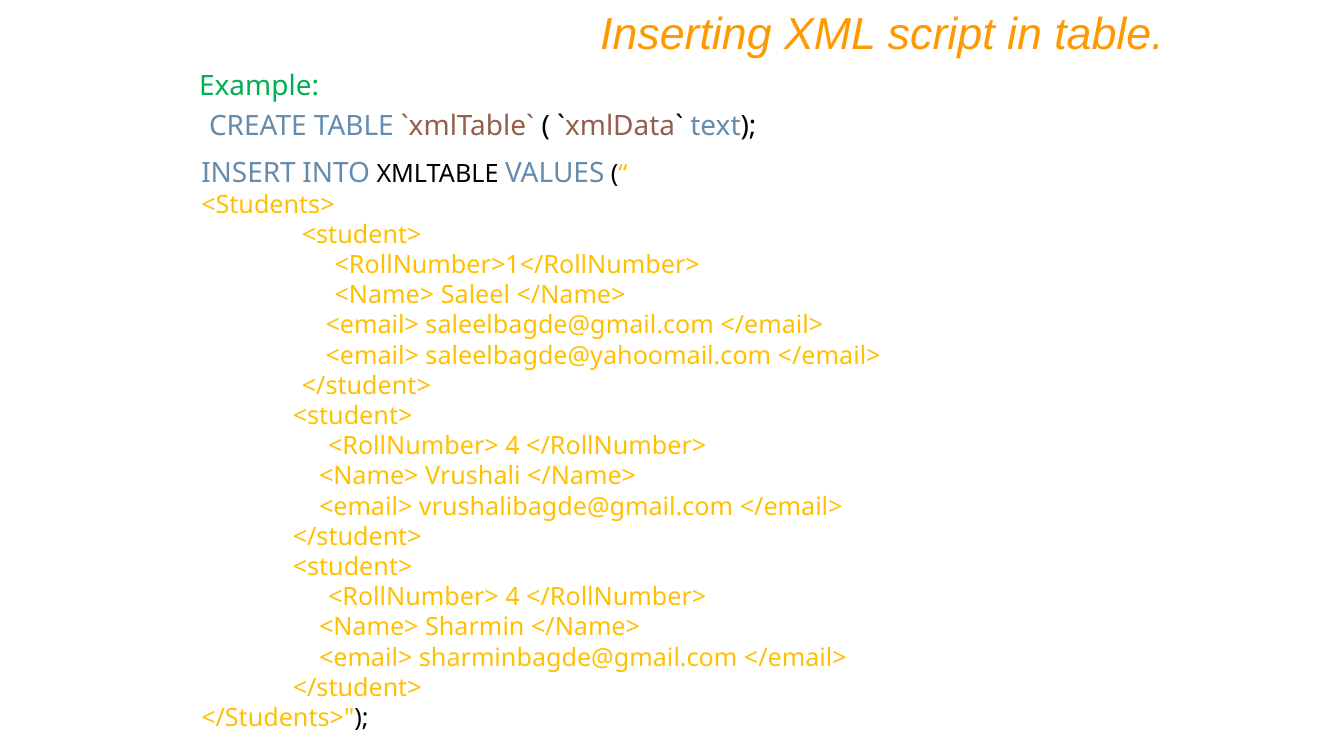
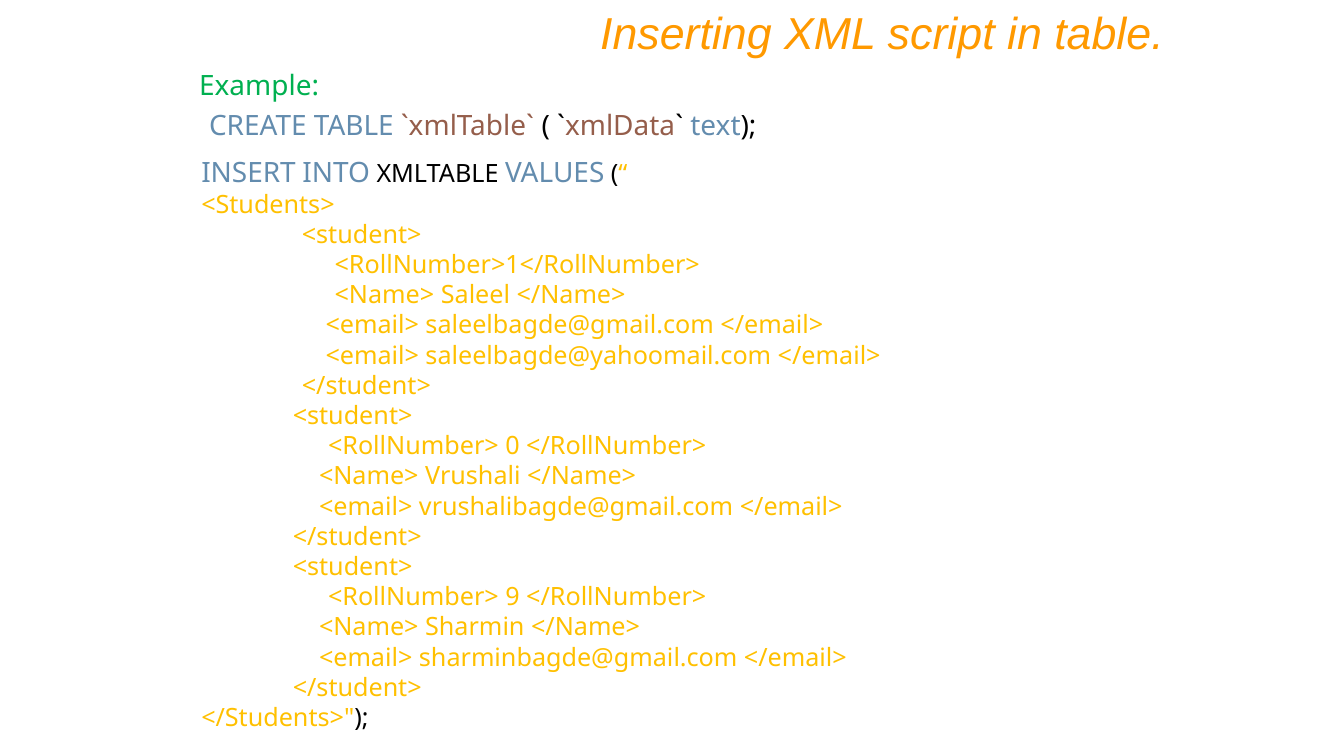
4 at (512, 446): 4 -> 0
4 at (512, 597): 4 -> 9
